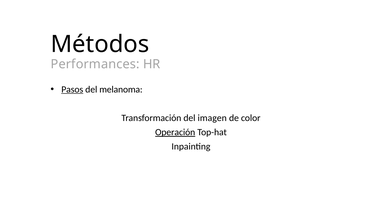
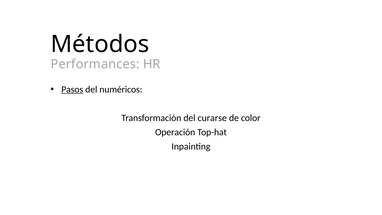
melanoma: melanoma -> numéricos
imagen: imagen -> curarse
Operación underline: present -> none
